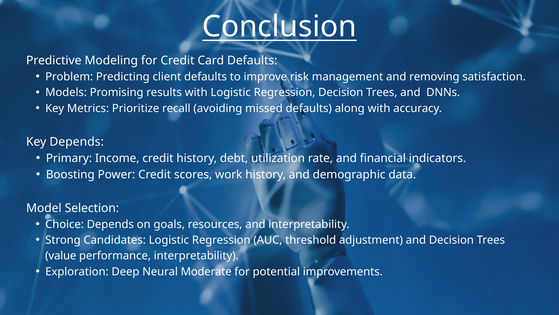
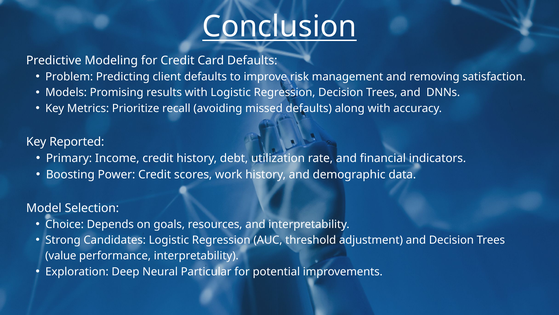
Key Depends: Depends -> Reported
Moderate: Moderate -> Particular
